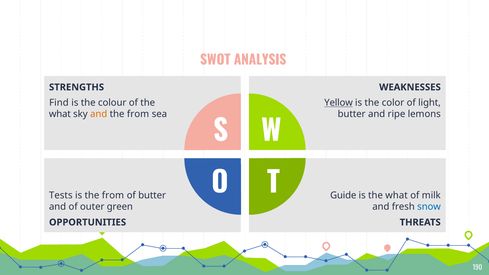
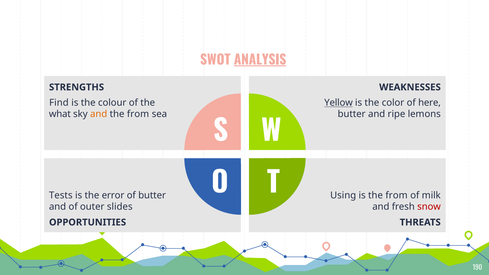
ANALYSIS underline: none -> present
light: light -> here
is the from: from -> error
Guide: Guide -> Using
is the what: what -> from
green: green -> slides
snow colour: blue -> red
